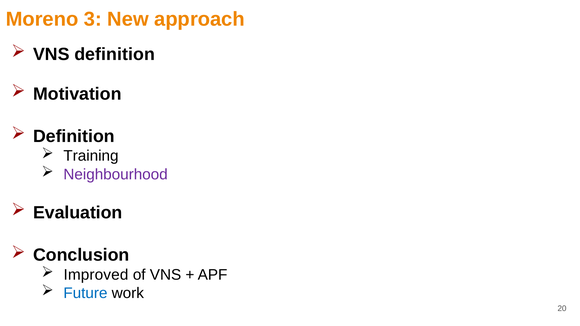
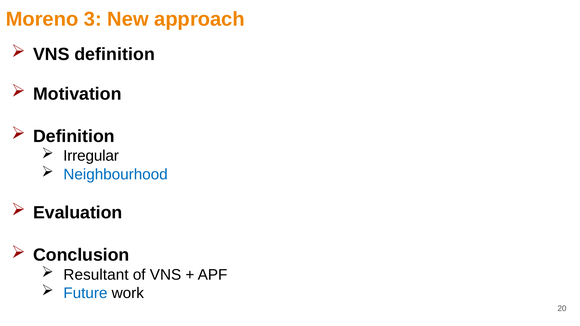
Training: Training -> Irregular
Neighbourhood colour: purple -> blue
Improved: Improved -> Resultant
